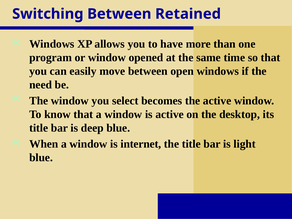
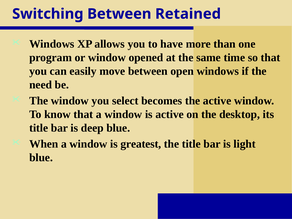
internet: internet -> greatest
